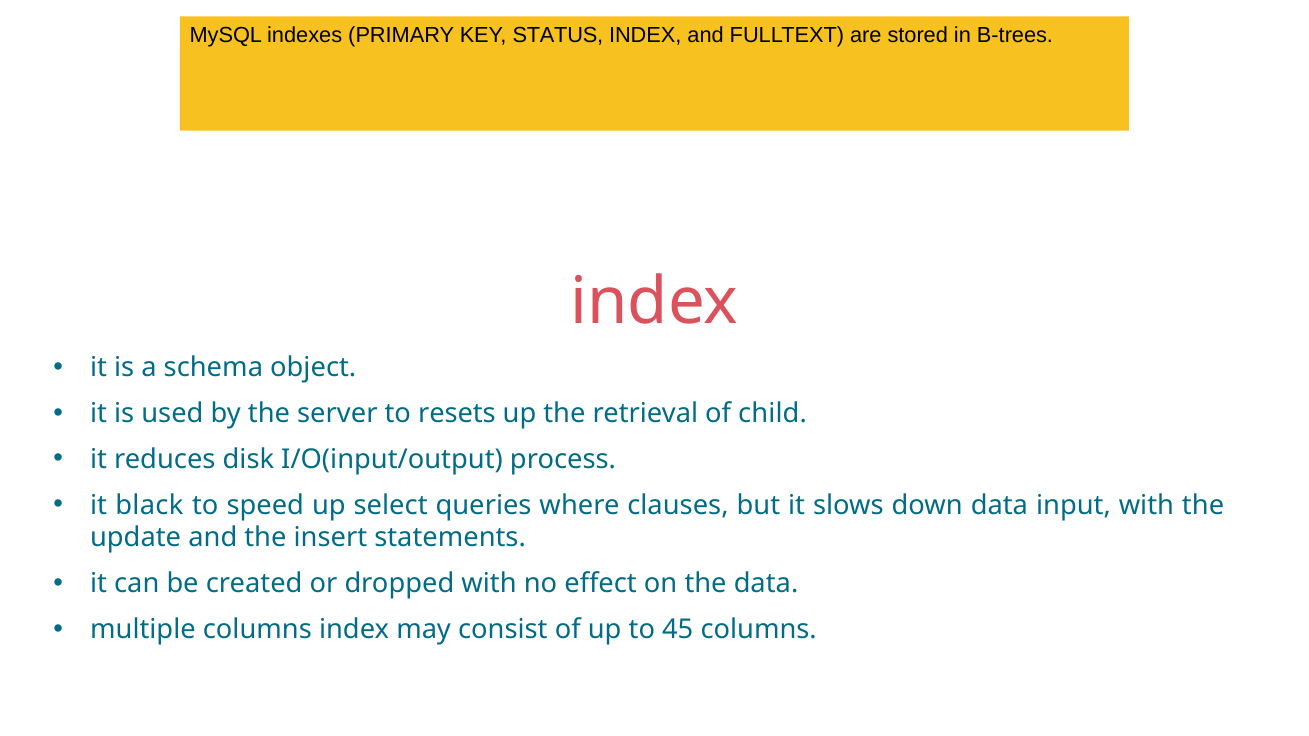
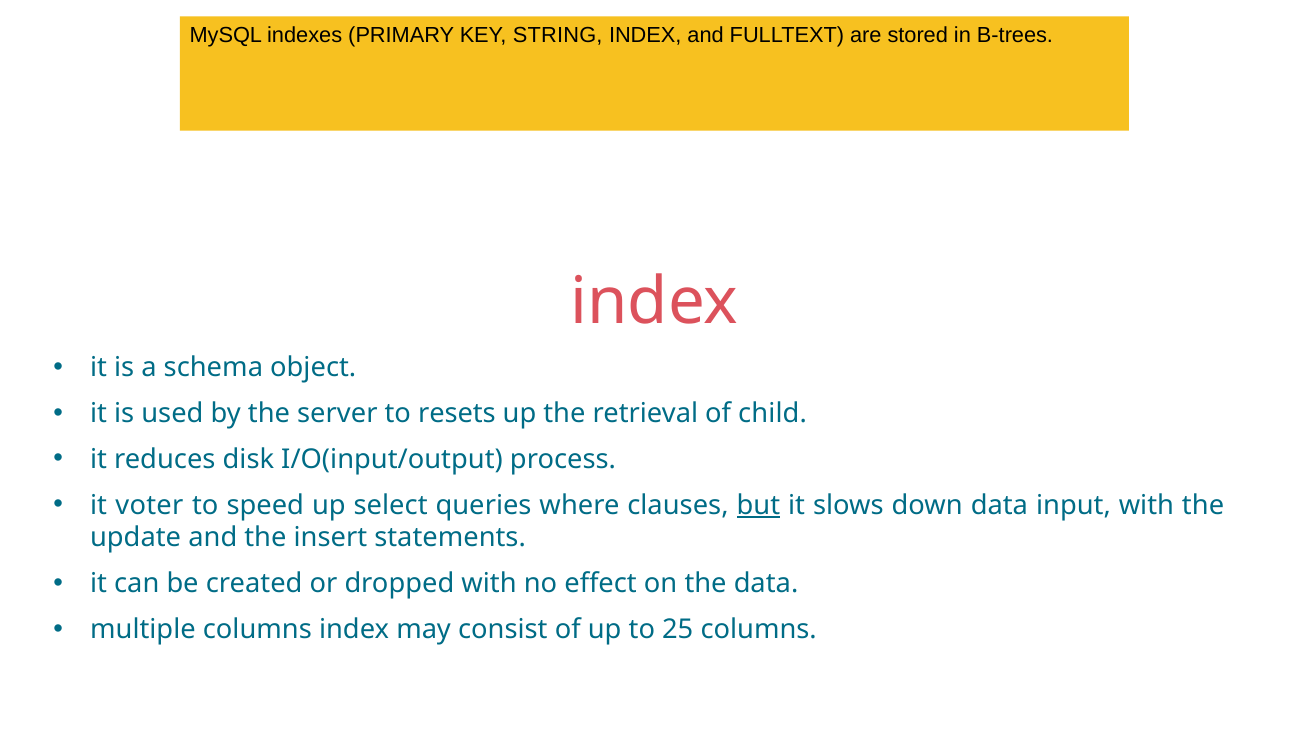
STATUS: STATUS -> STRING
black: black -> voter
but underline: none -> present
45: 45 -> 25
